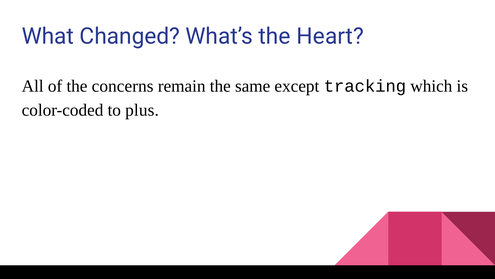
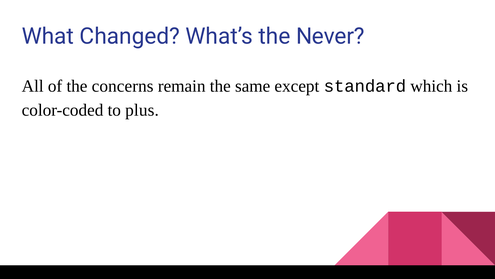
Heart: Heart -> Never
tracking: tracking -> standard
